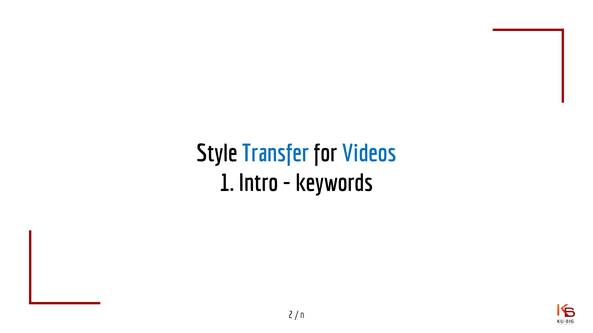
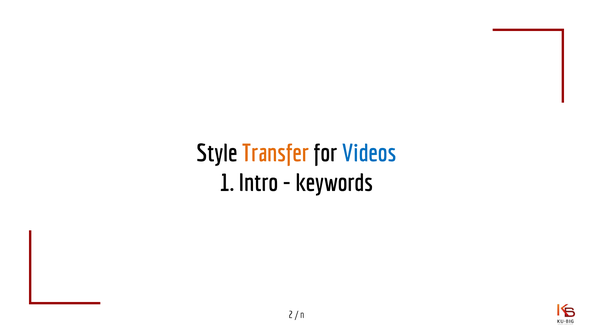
Transfer colour: blue -> orange
